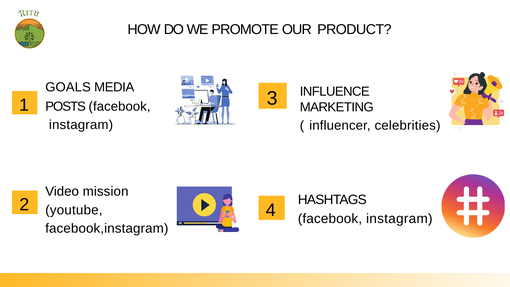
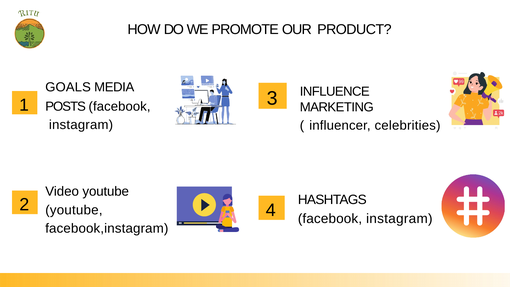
Video mission: mission -> youtube
